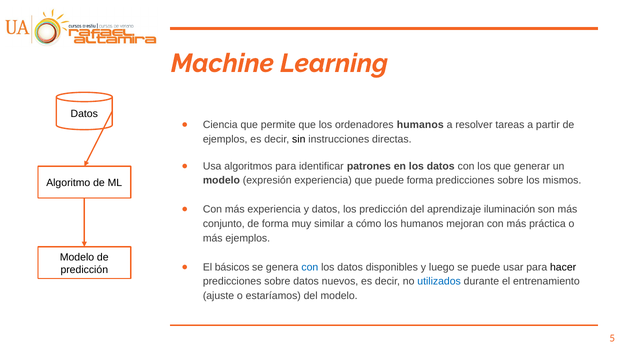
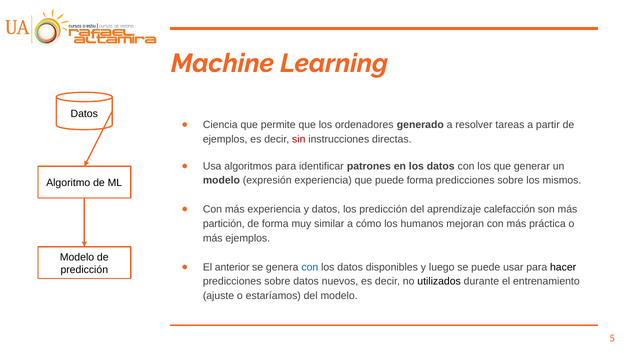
ordenadores humanos: humanos -> generado
sin colour: black -> red
iluminación: iluminación -> calefacción
conjunto: conjunto -> partición
básicos: básicos -> anterior
utilizados colour: blue -> black
